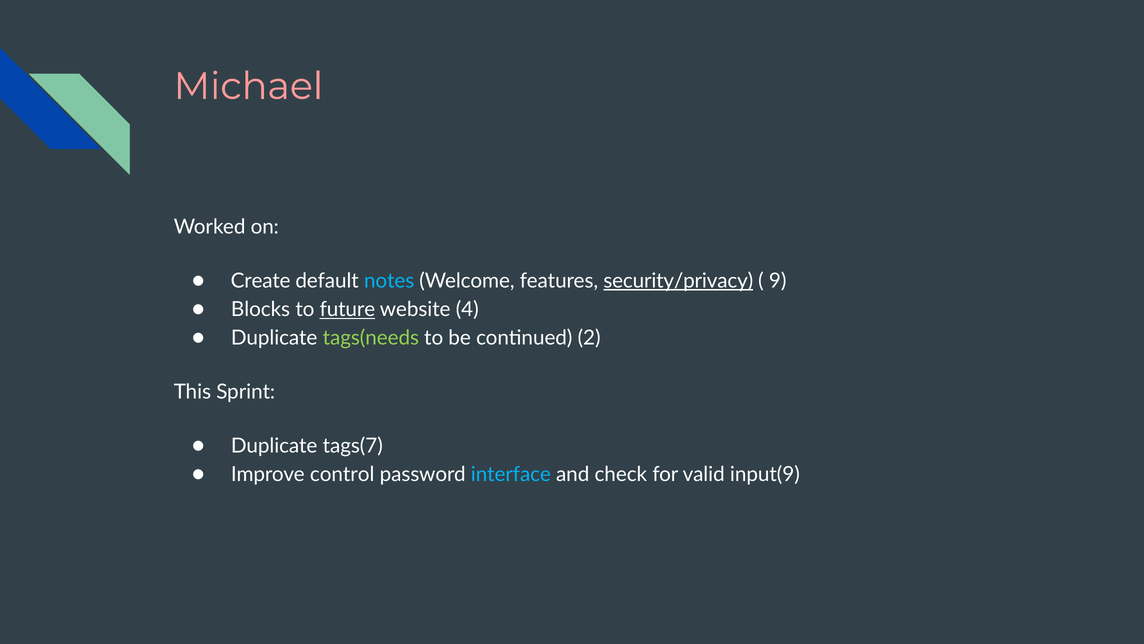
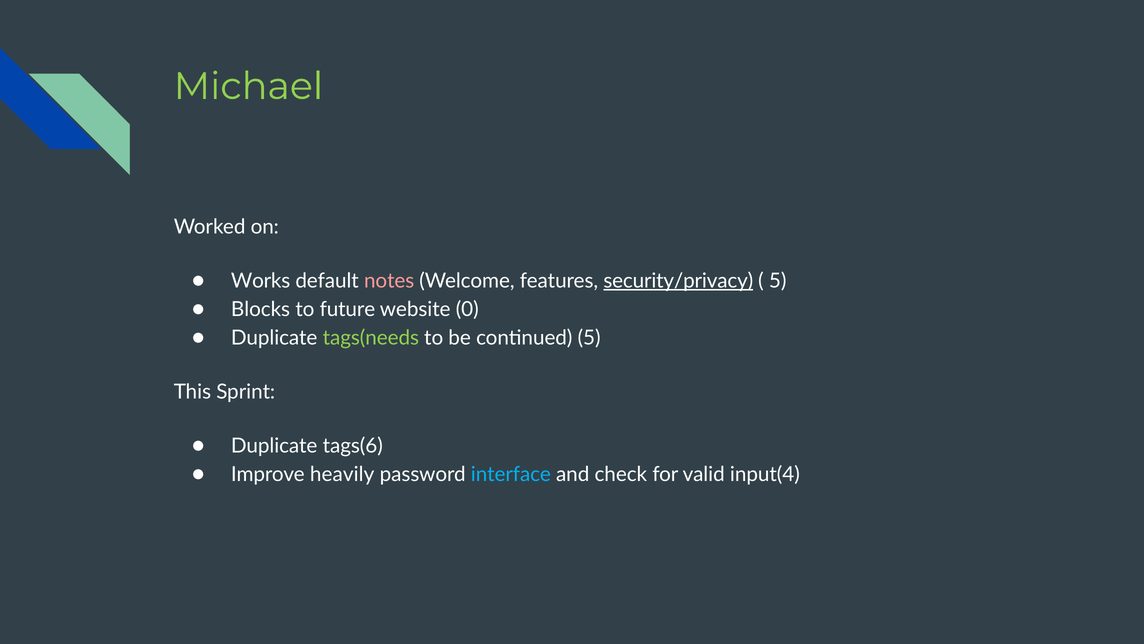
Michael colour: pink -> light green
Create: Create -> Works
notes colour: light blue -> pink
9 at (778, 281): 9 -> 5
future underline: present -> none
4: 4 -> 0
continued 2: 2 -> 5
tags(7: tags(7 -> tags(6
control: control -> heavily
input(9: input(9 -> input(4
